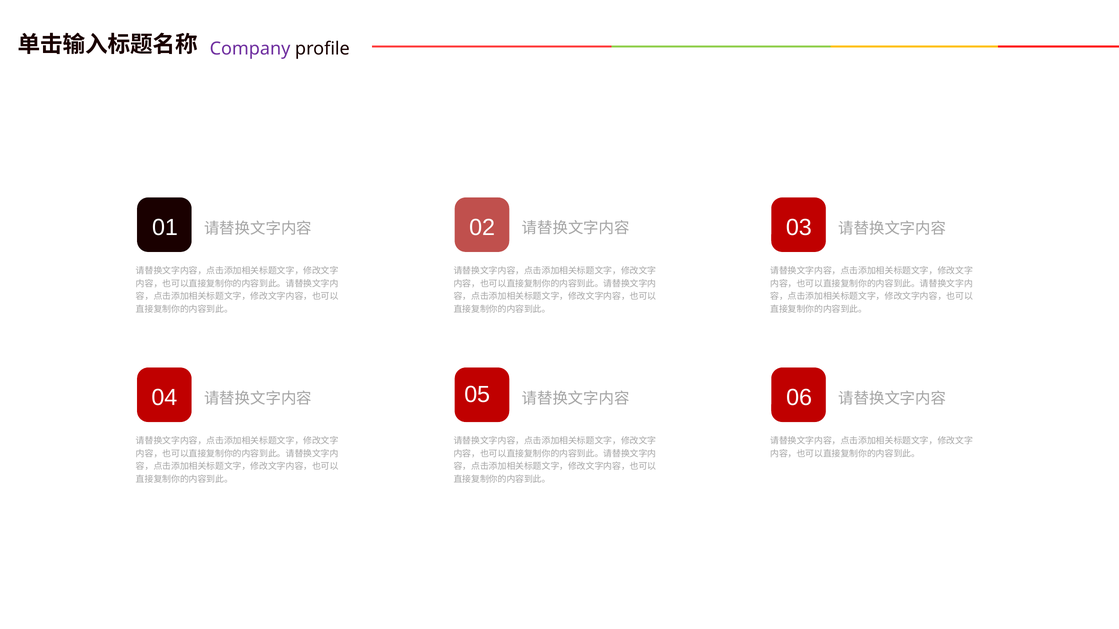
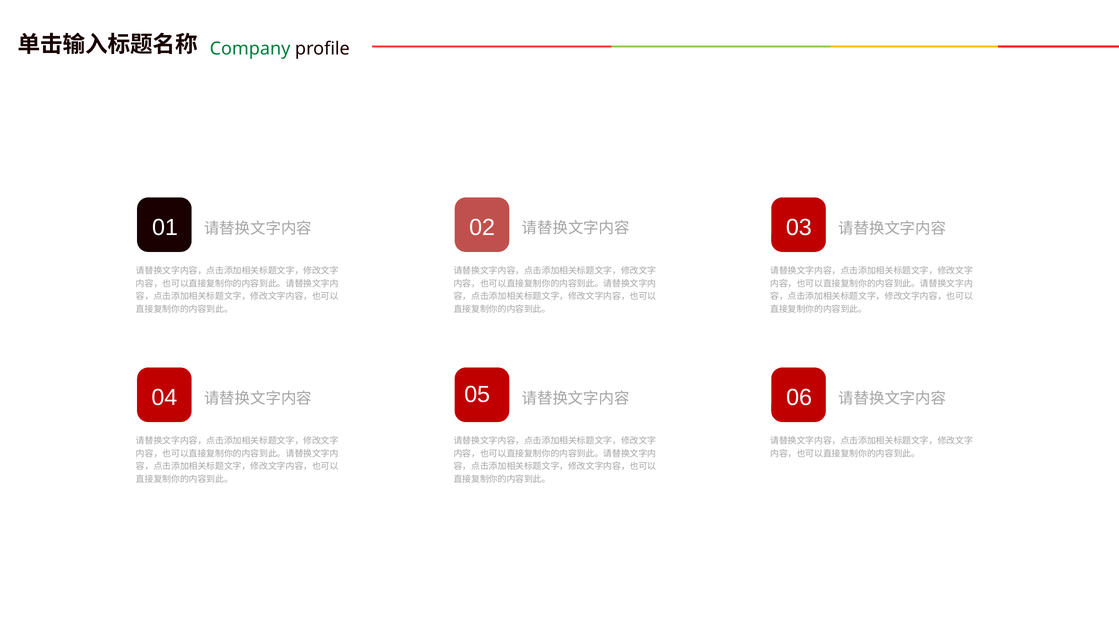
Company colour: purple -> green
